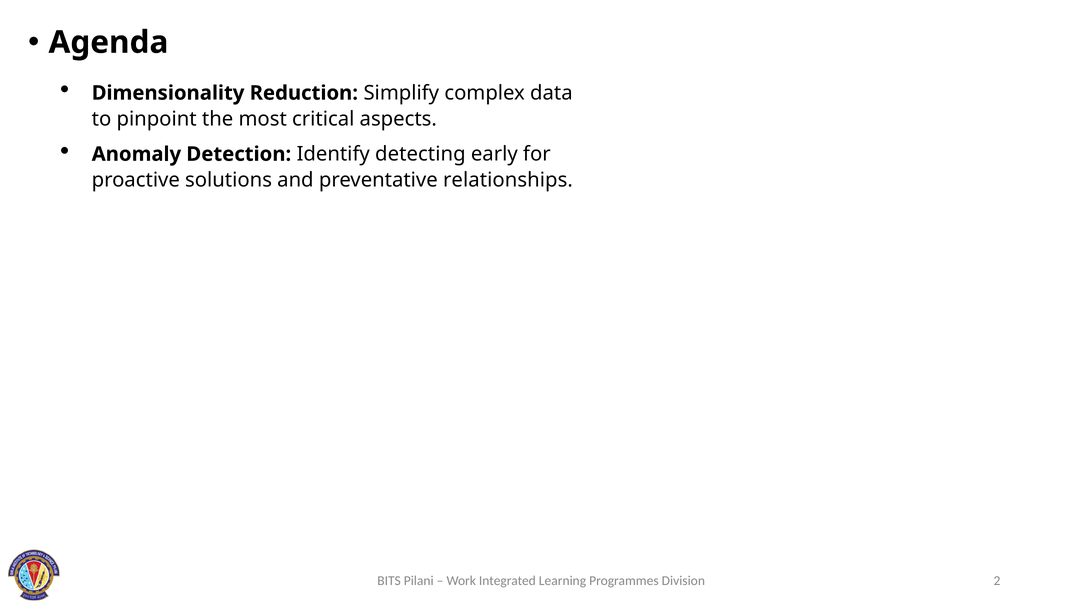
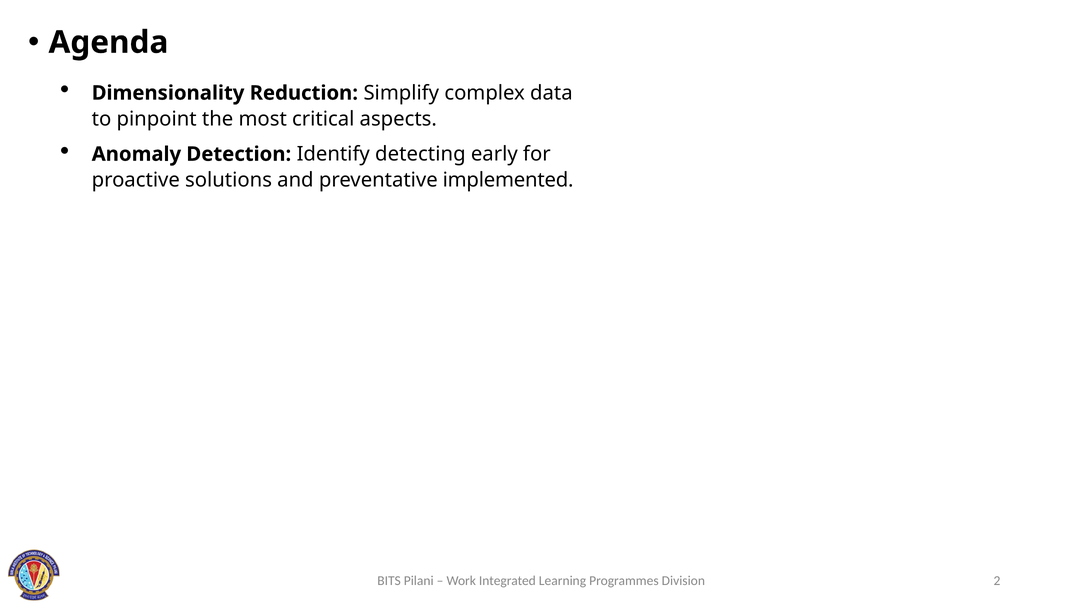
relationships: relationships -> implemented
